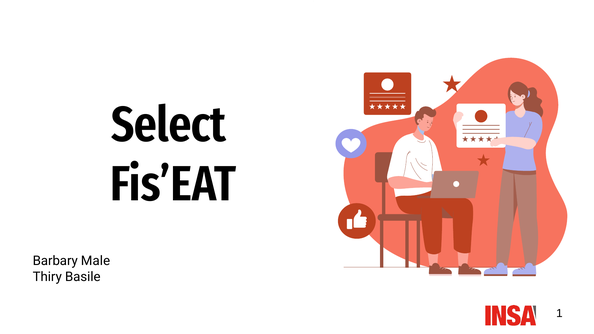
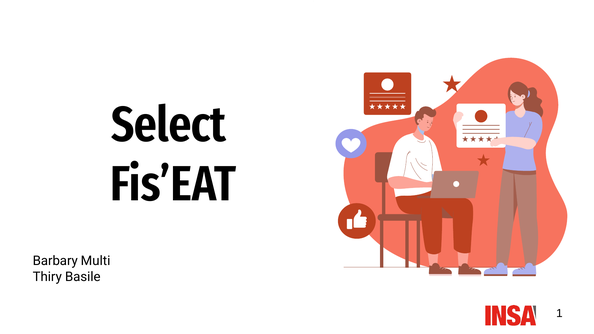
Male: Male -> Multi
